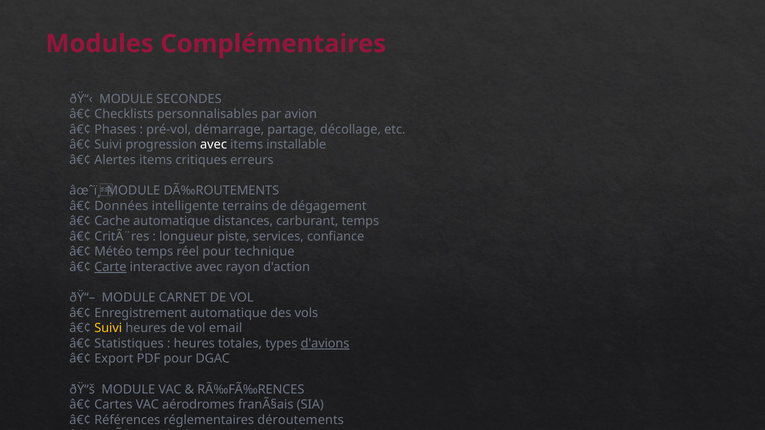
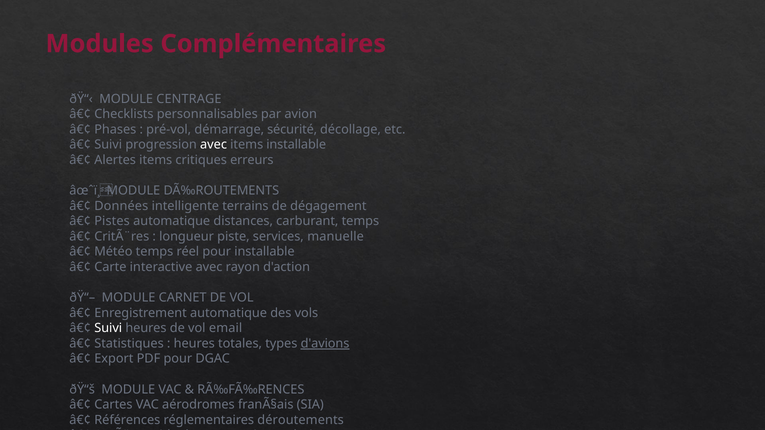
SECONDES: SECONDES -> CENTRAGE
partage: partage -> sécurité
Cache: Cache -> Pistes
confiance: confiance -> manuelle
pour technique: technique -> installable
Carte underline: present -> none
Suivi at (108, 328) colour: yellow -> white
